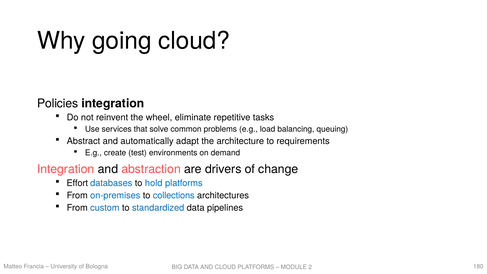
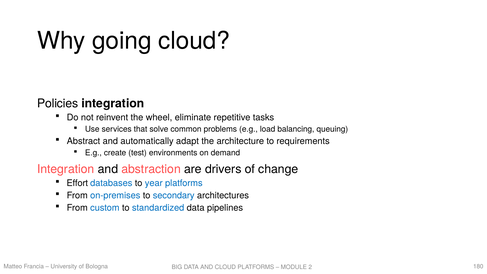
hold: hold -> year
collections: collections -> secondary
